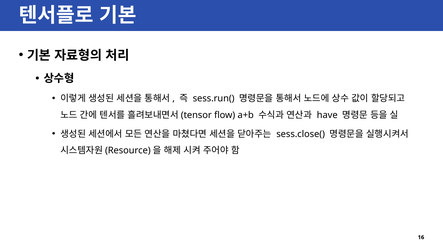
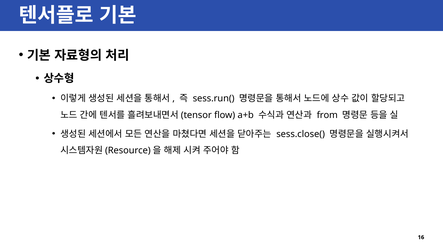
have: have -> from
